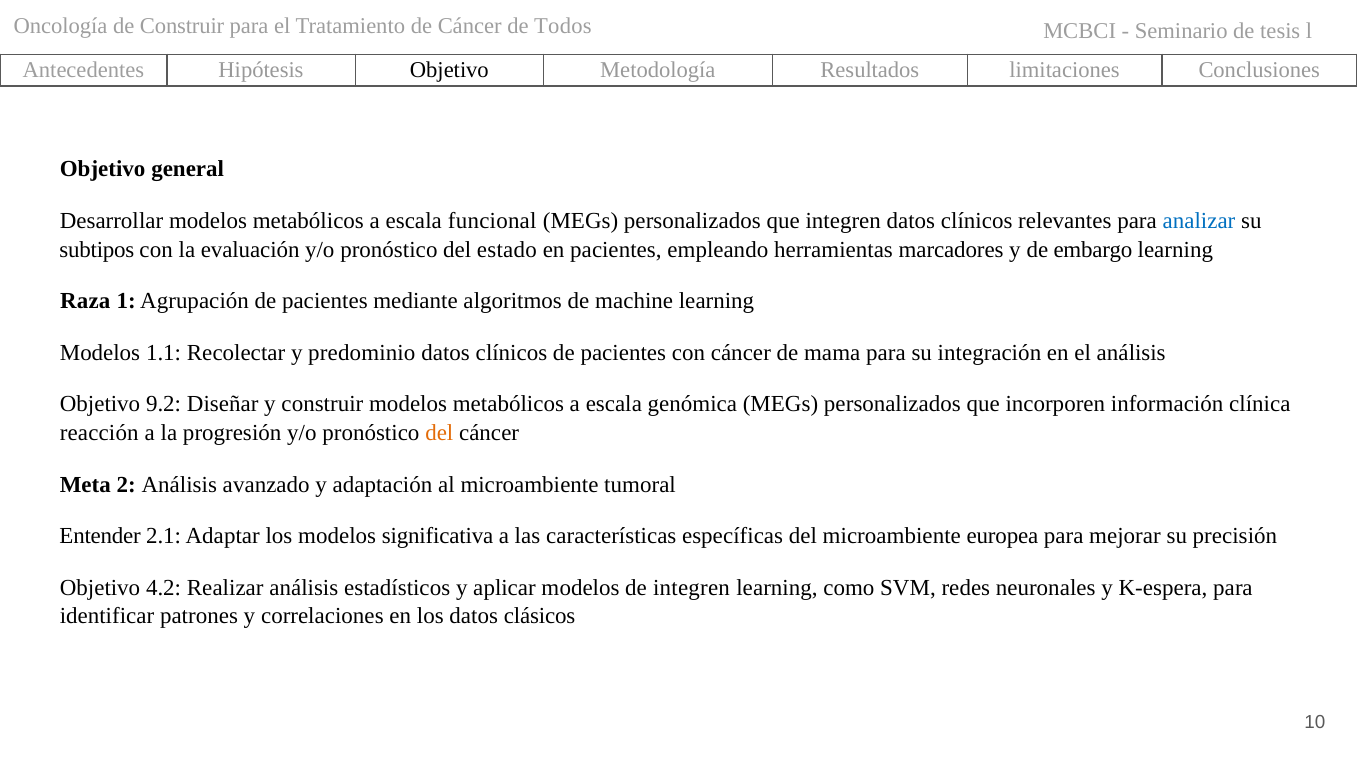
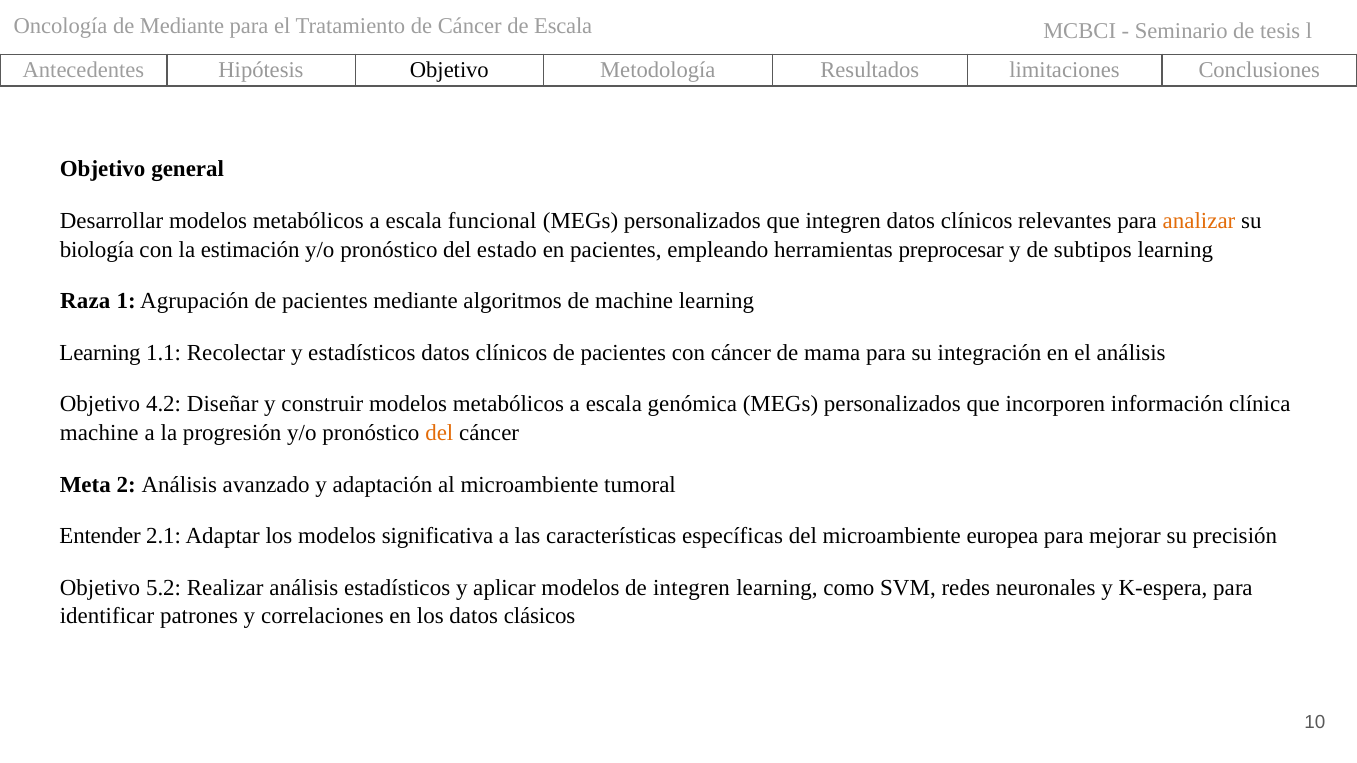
de Construir: Construir -> Mediante
de Todos: Todos -> Escala
analizar colour: blue -> orange
subtipos: subtipos -> biología
evaluación: evaluación -> estimación
marcadores: marcadores -> preprocesar
embargo: embargo -> subtipos
Modelos at (100, 353): Modelos -> Learning
y predominio: predominio -> estadísticos
9.2: 9.2 -> 4.2
reacción at (99, 433): reacción -> machine
4.2: 4.2 -> 5.2
